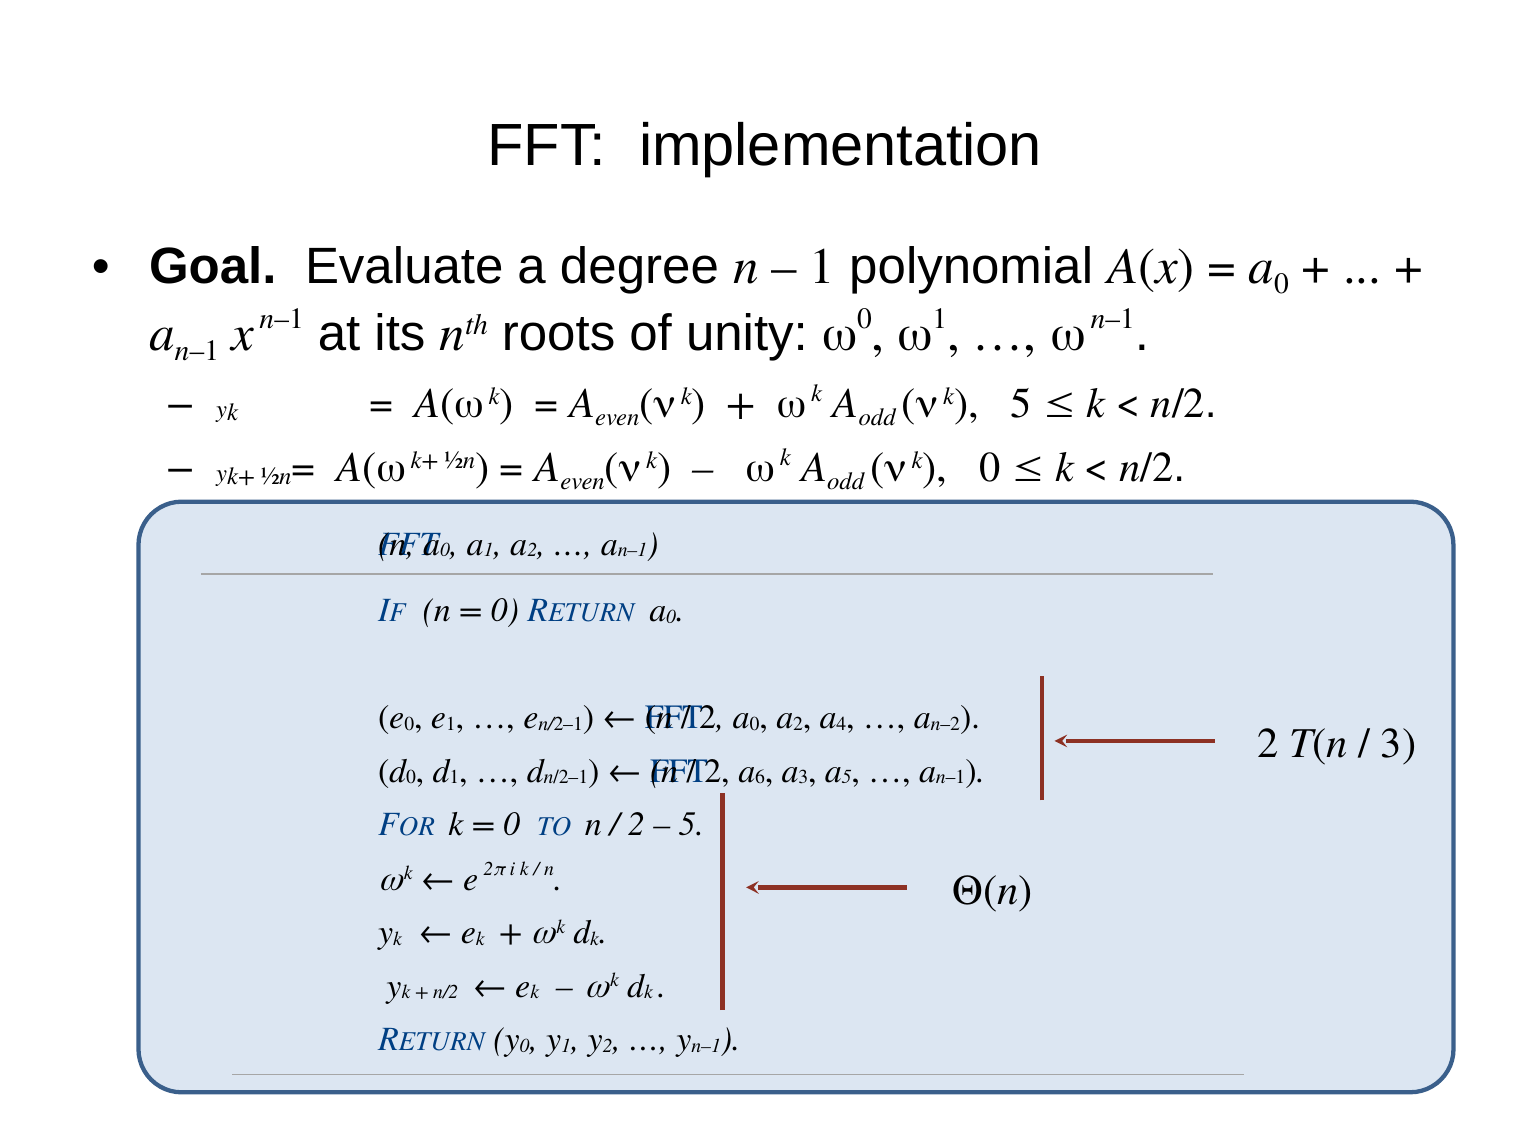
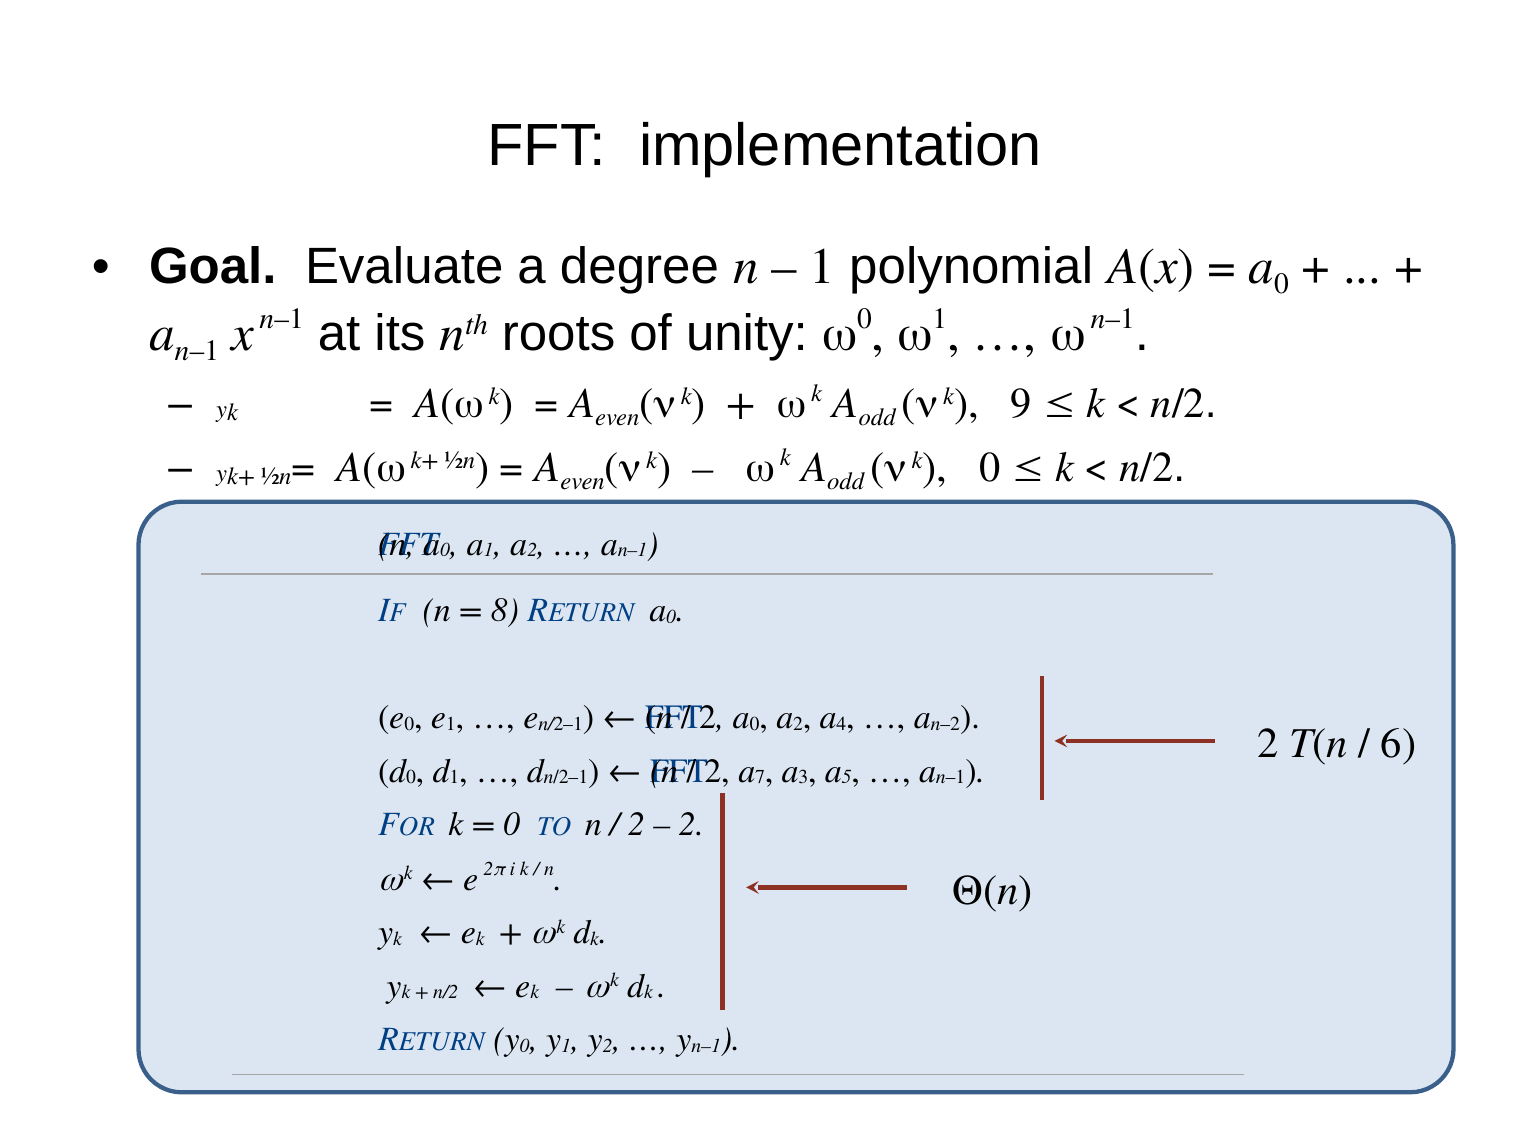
nk 5: 5 -> 9
0 at (505, 610): 0 -> 8
3 at (1399, 744): 3 -> 6
6: 6 -> 7
5 at (691, 824): 5 -> 2
